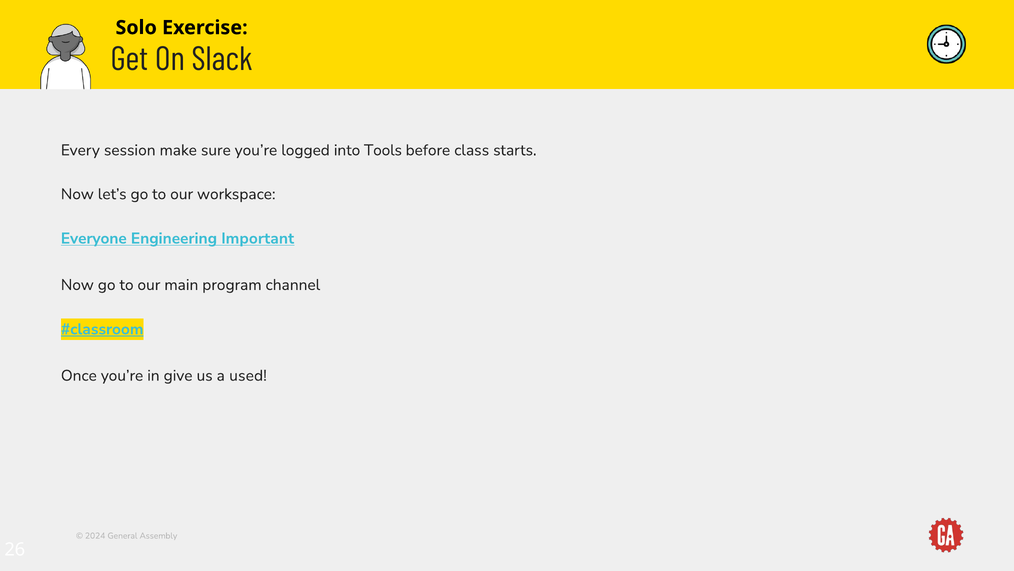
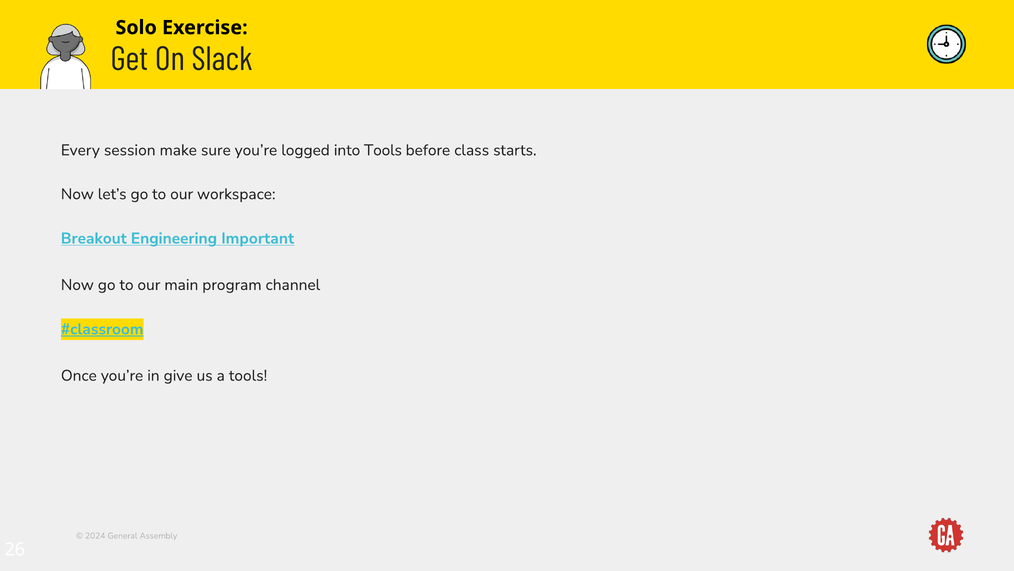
Everyone: Everyone -> Breakout
a used: used -> tools
